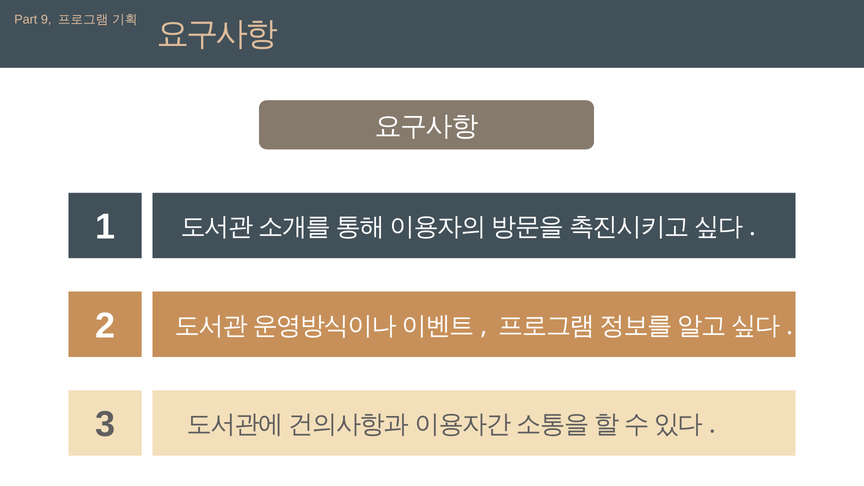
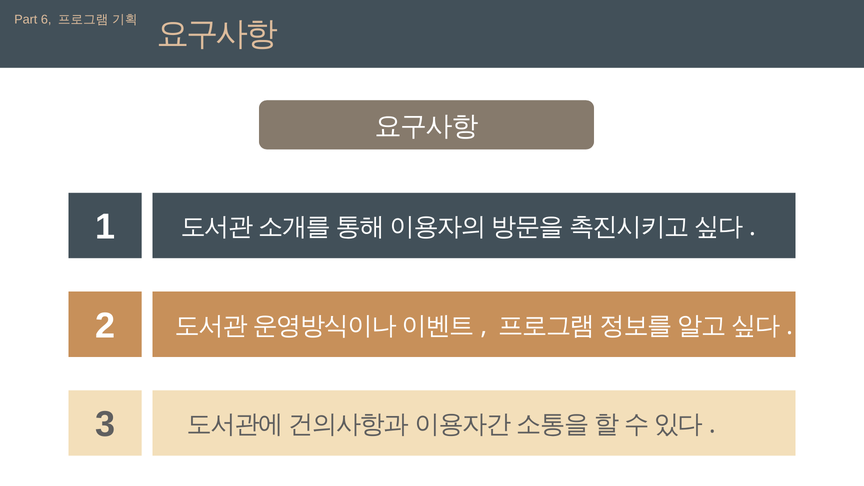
9: 9 -> 6
